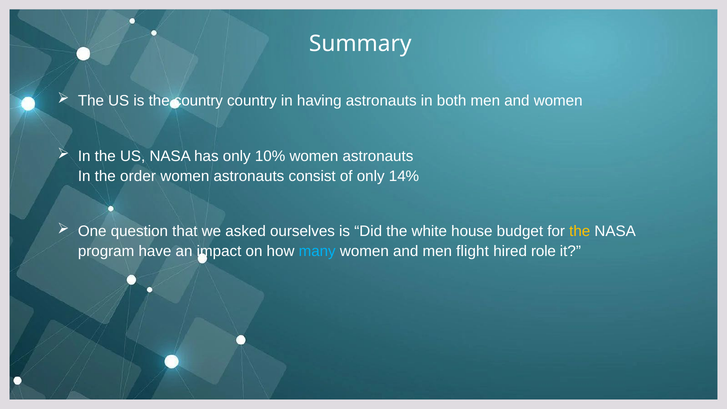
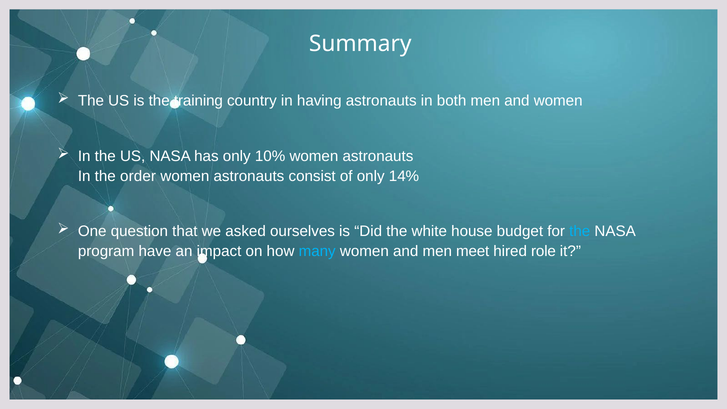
the country: country -> training
the at (580, 231) colour: yellow -> light blue
flight: flight -> meet
